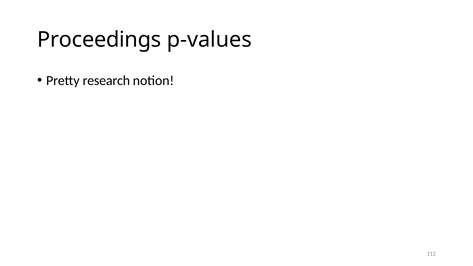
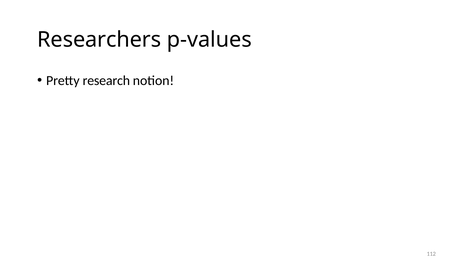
Proceedings: Proceedings -> Researchers
